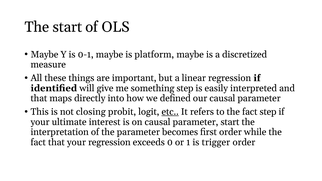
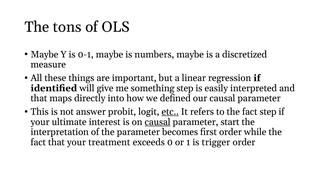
The start: start -> tons
platform: platform -> numbers
closing: closing -> answer
causal at (158, 122) underline: none -> present
your regression: regression -> treatment
